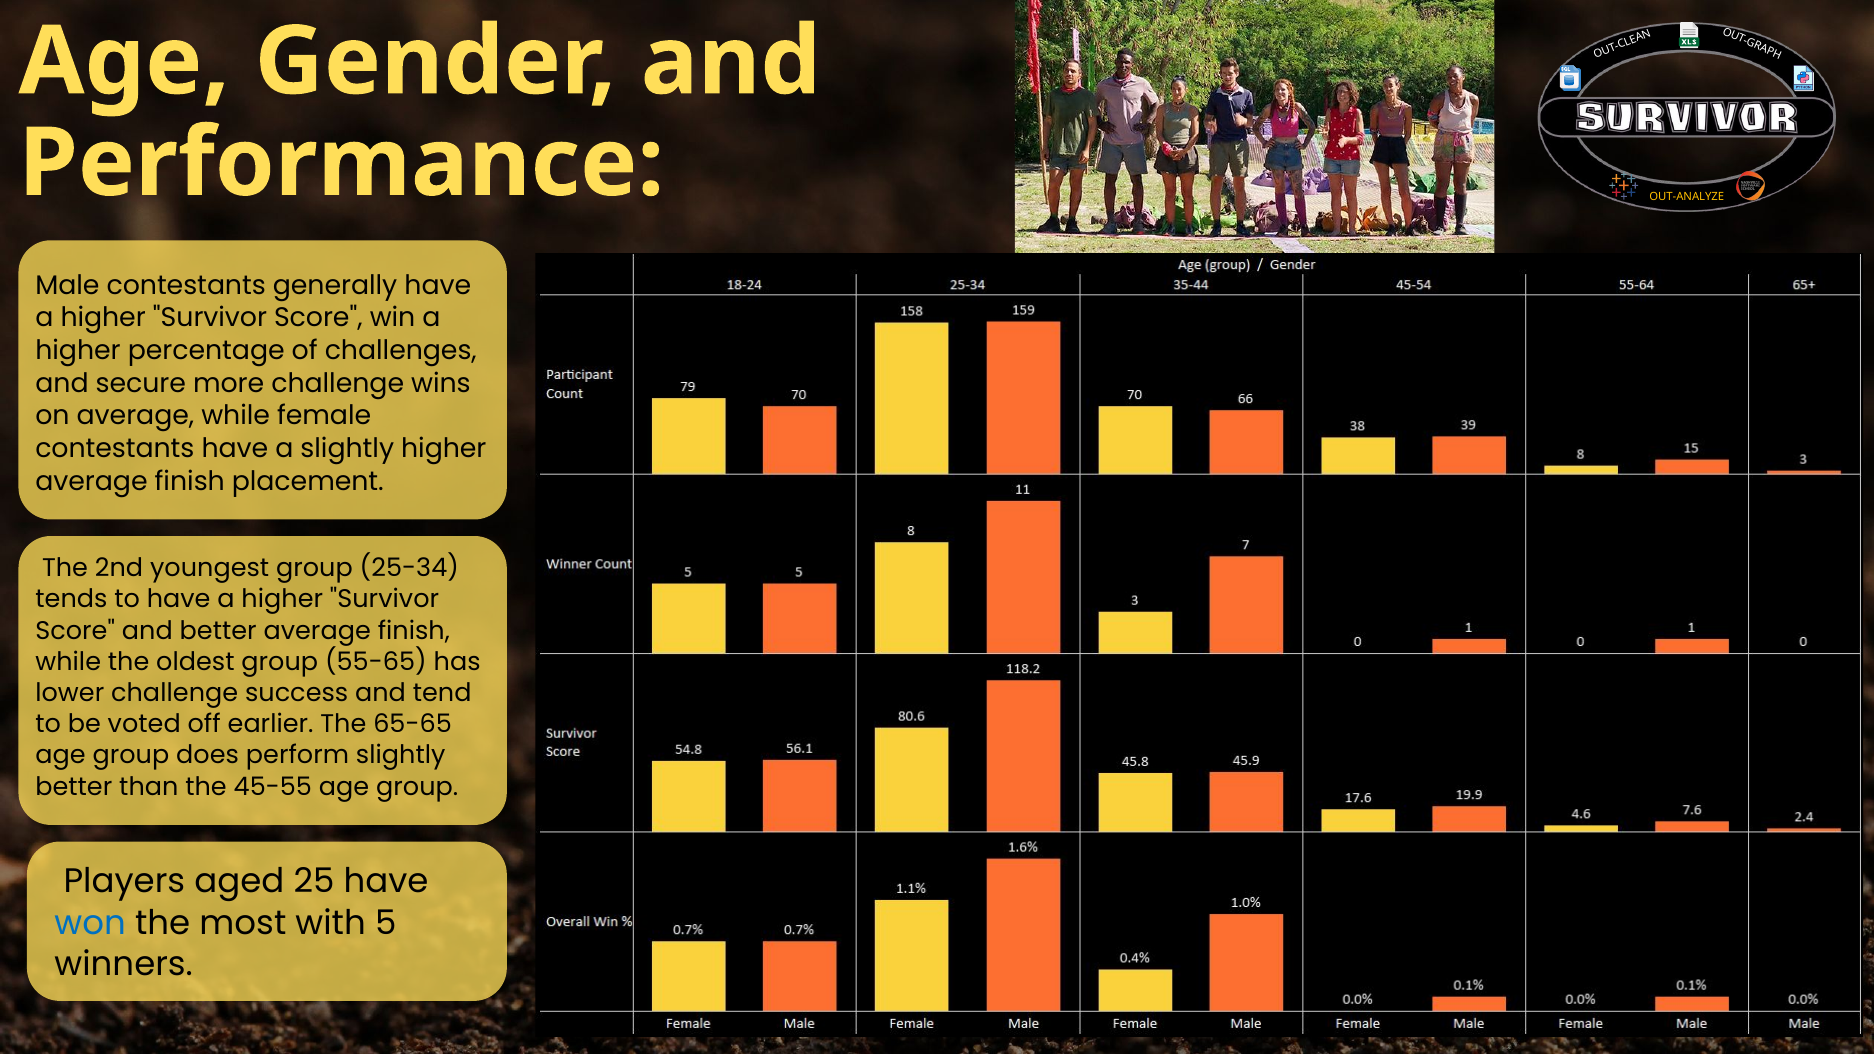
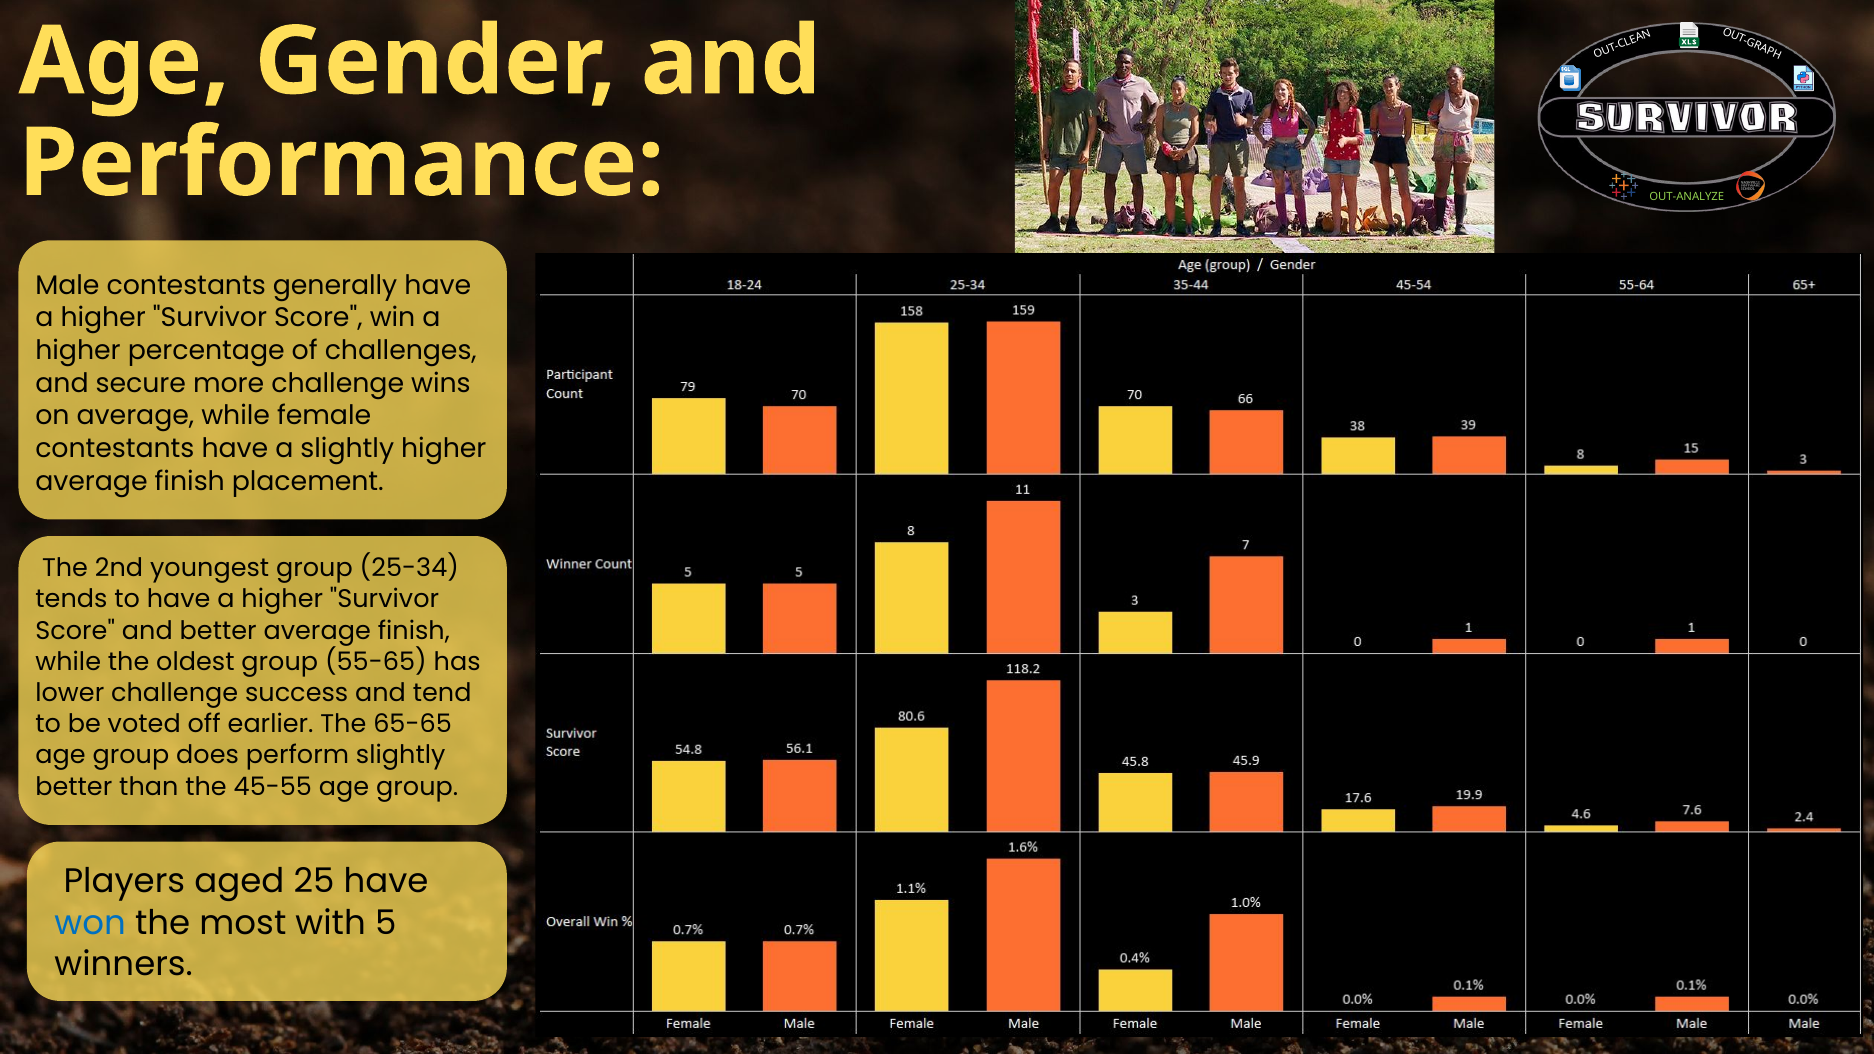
OUT-ANALYZE colour: yellow -> light green
